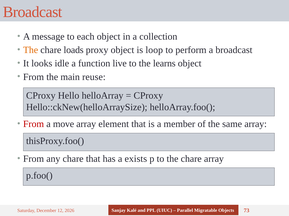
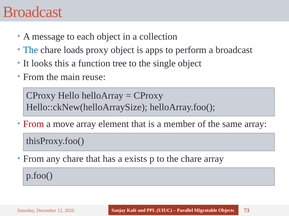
The at (31, 50) colour: orange -> blue
loop: loop -> apps
idle: idle -> this
live: live -> tree
learns: learns -> single
